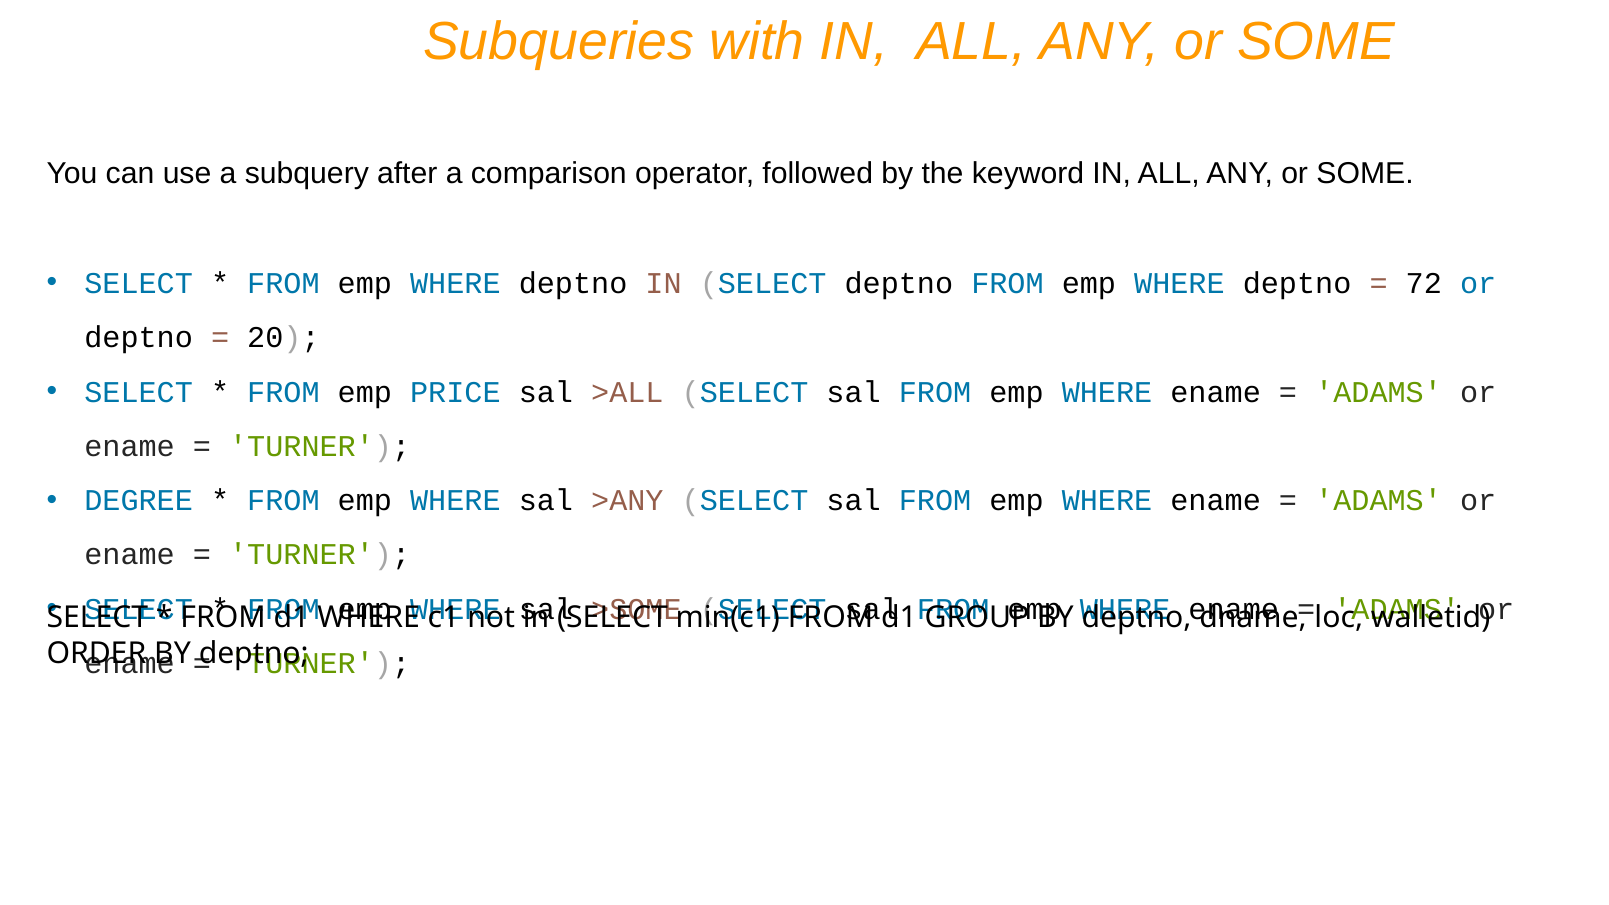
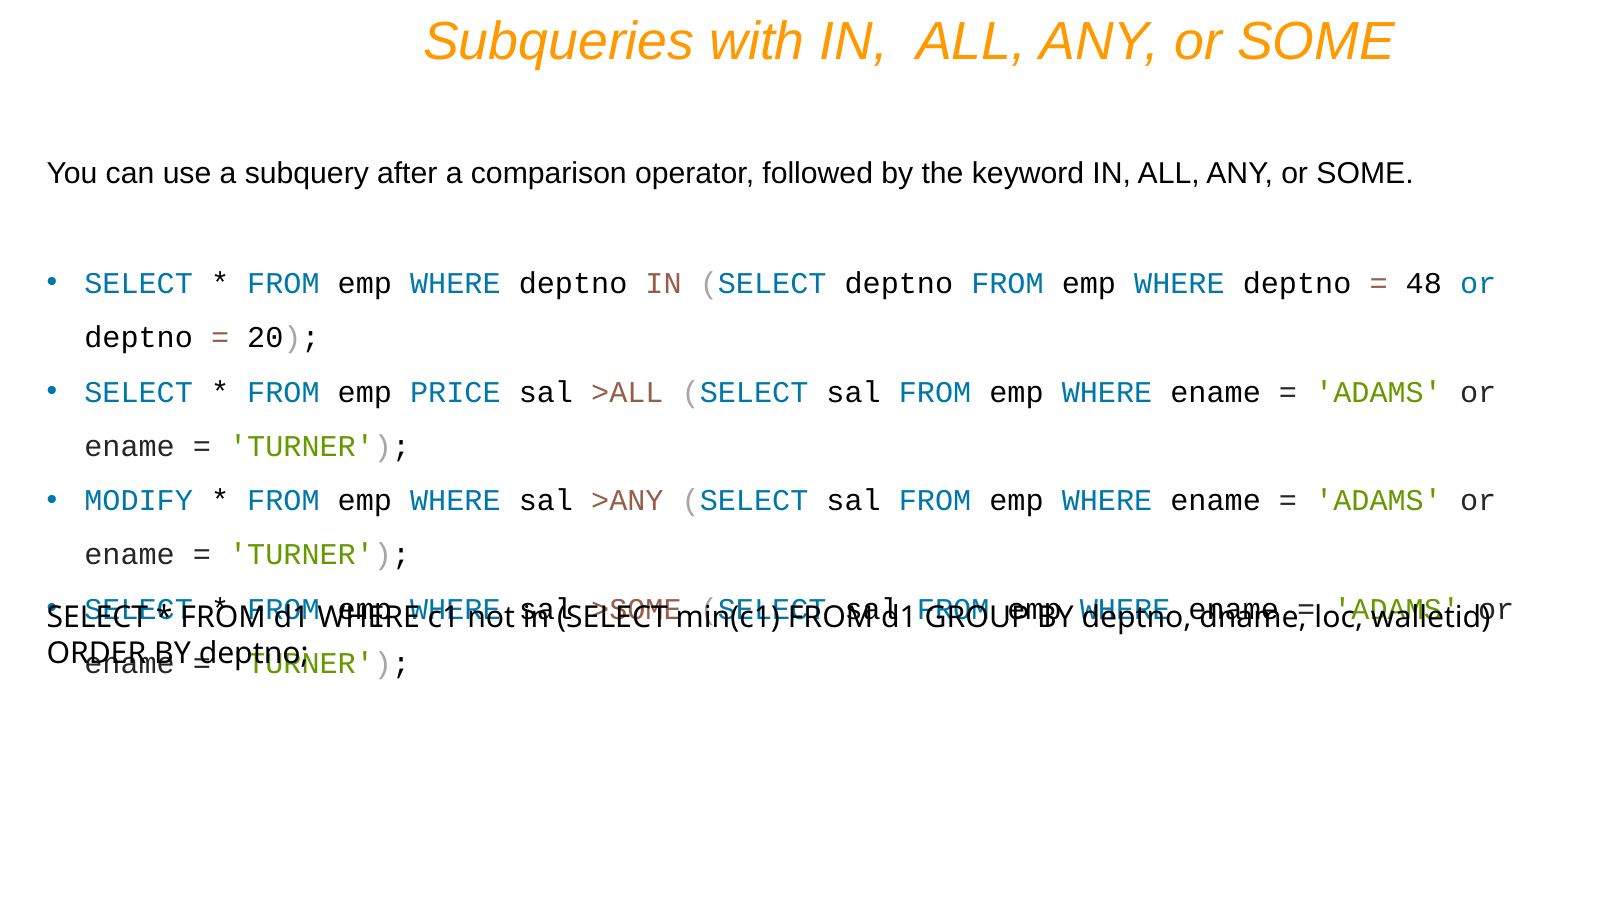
72: 72 -> 48
DEGREE: DEGREE -> MODIFY
